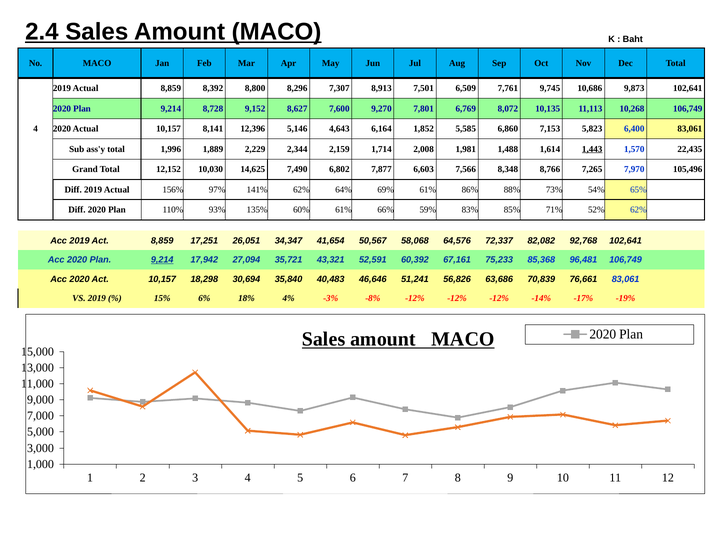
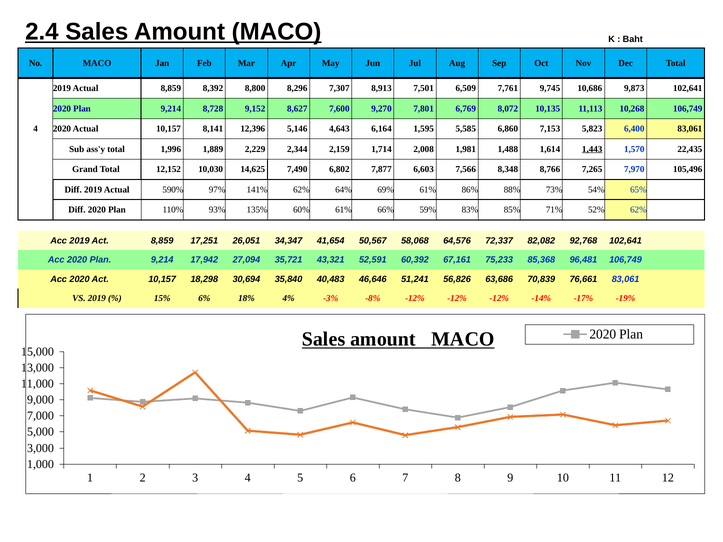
1,852: 1,852 -> 1,595
156%: 156% -> 590%
9,214 at (162, 260) underline: present -> none
